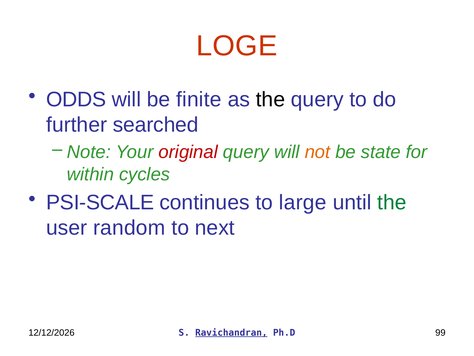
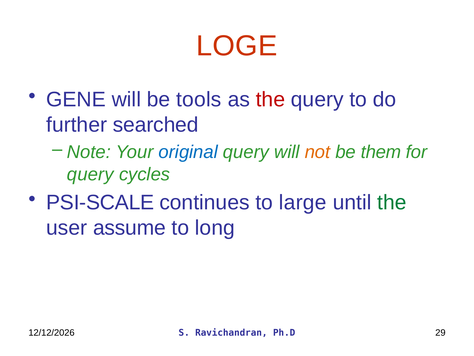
ODDS: ODDS -> GENE
finite: finite -> tools
the at (270, 99) colour: black -> red
original colour: red -> blue
state: state -> them
within at (90, 174): within -> query
random: random -> assume
next: next -> long
Ravichandran underline: present -> none
99: 99 -> 29
